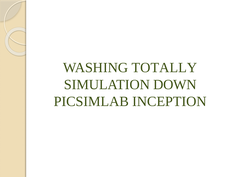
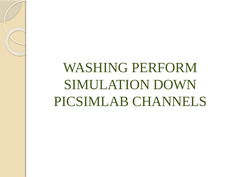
TOTALLY: TOTALLY -> PERFORM
INCEPTION: INCEPTION -> CHANNELS
